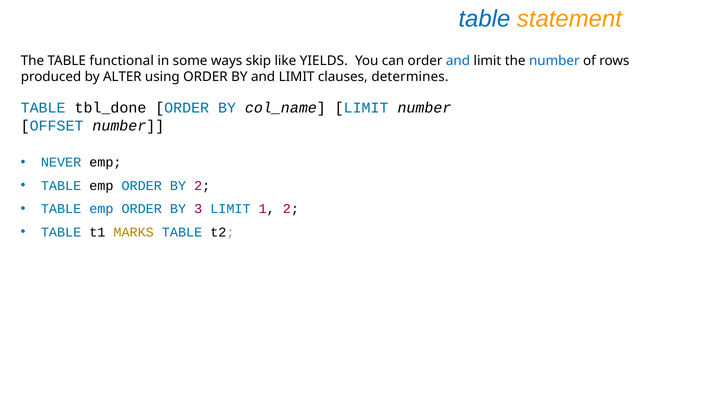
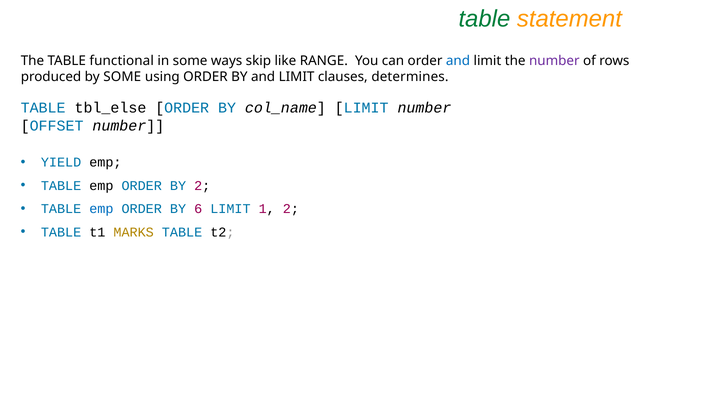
table at (484, 19) colour: blue -> green
YIELDS: YIELDS -> RANGE
number at (554, 61) colour: blue -> purple
by ALTER: ALTER -> SOME
tbl_done: tbl_done -> tbl_else
NEVER: NEVER -> YIELD
3: 3 -> 6
